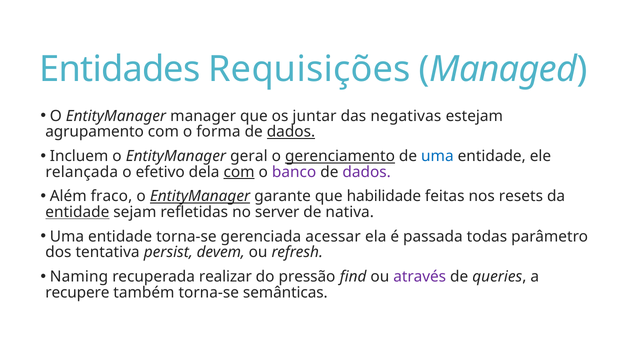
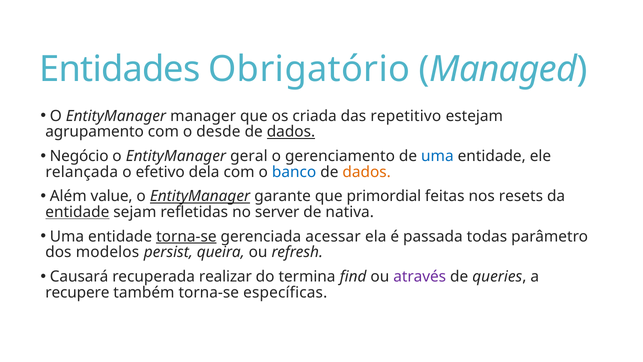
Requisições: Requisições -> Obrigatório
juntar: juntar -> criada
negativas: negativas -> repetitivo
forma: forma -> desde
Incluem: Incluem -> Negócio
gerenciamento underline: present -> none
com at (239, 172) underline: present -> none
banco colour: purple -> blue
dados at (367, 172) colour: purple -> orange
fraco: fraco -> value
habilidade: habilidade -> primordial
torna-se at (186, 236) underline: none -> present
tentativa: tentativa -> modelos
devem: devem -> queira
Naming: Naming -> Causará
pressão: pressão -> termina
semânticas: semânticas -> específicas
